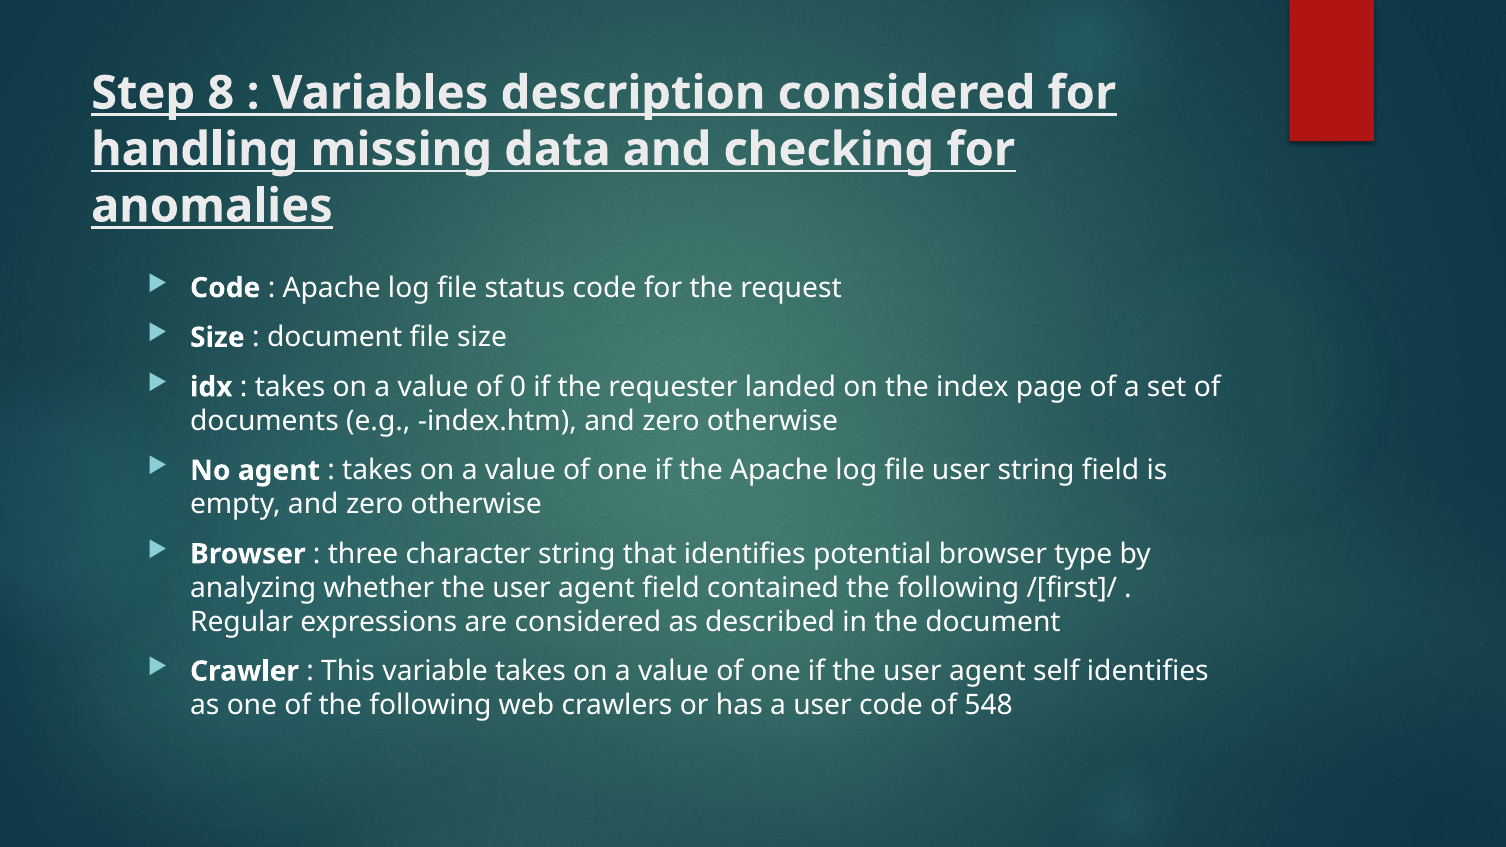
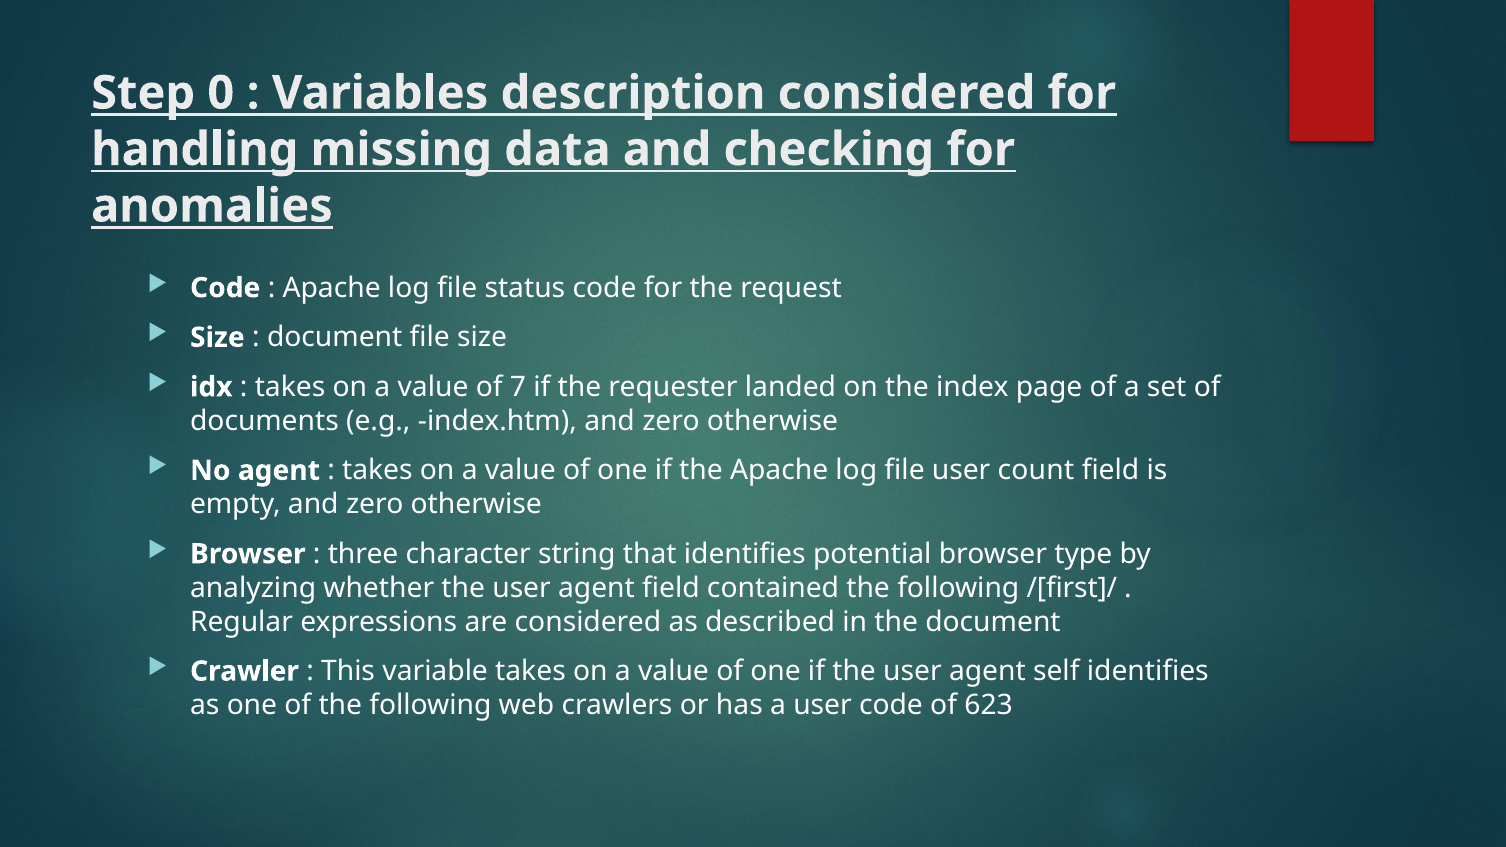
8: 8 -> 0
0: 0 -> 7
user string: string -> count
548: 548 -> 623
